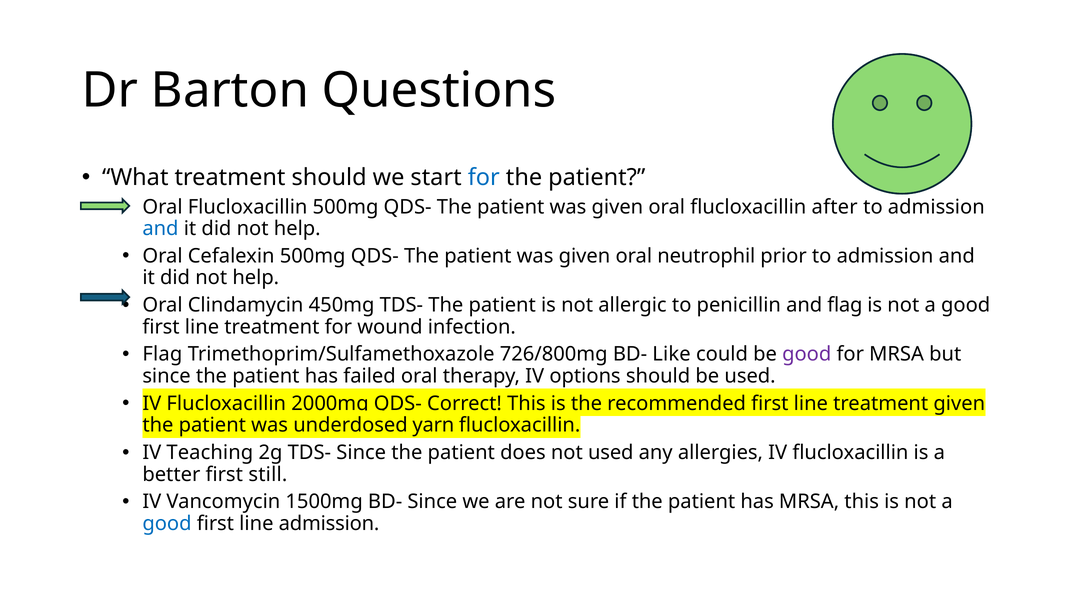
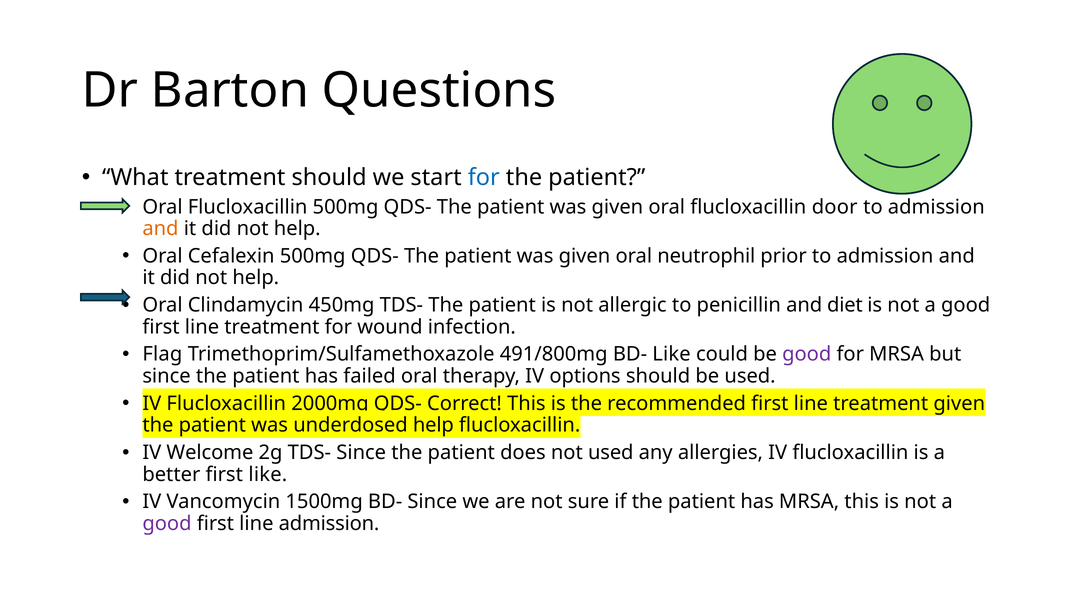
after: after -> door
and at (160, 229) colour: blue -> orange
and flag: flag -> diet
726/800mg: 726/800mg -> 491/800mg
underdosed yarn: yarn -> help
Teaching: Teaching -> Welcome
first still: still -> like
good at (167, 523) colour: blue -> purple
